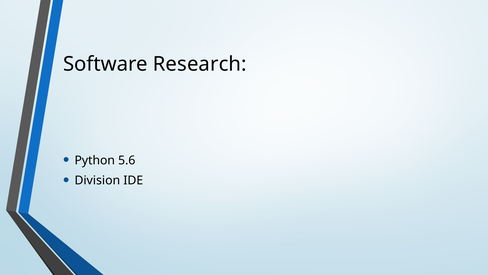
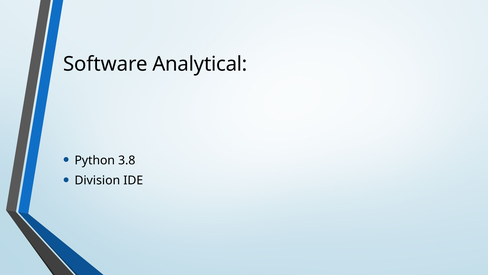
Research: Research -> Analytical
5.6: 5.6 -> 3.8
